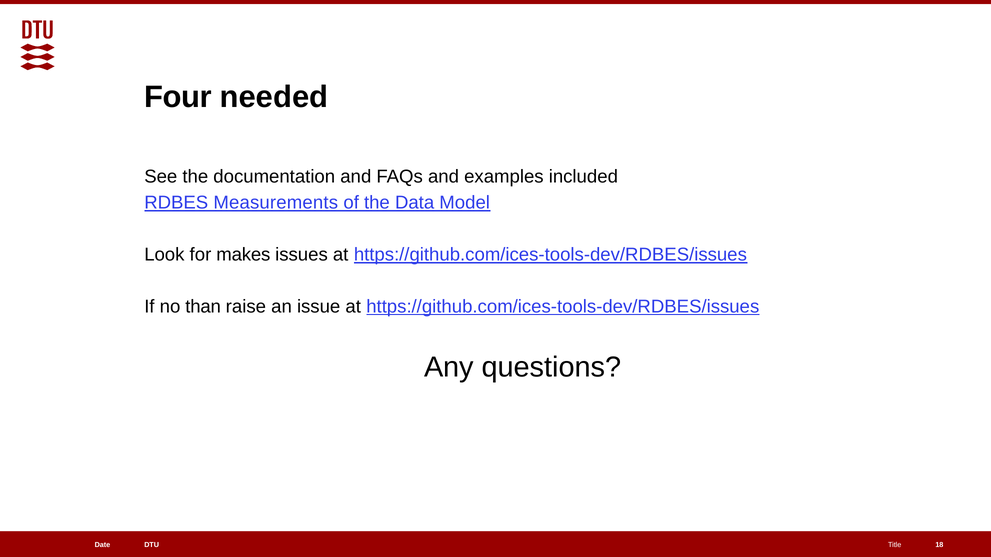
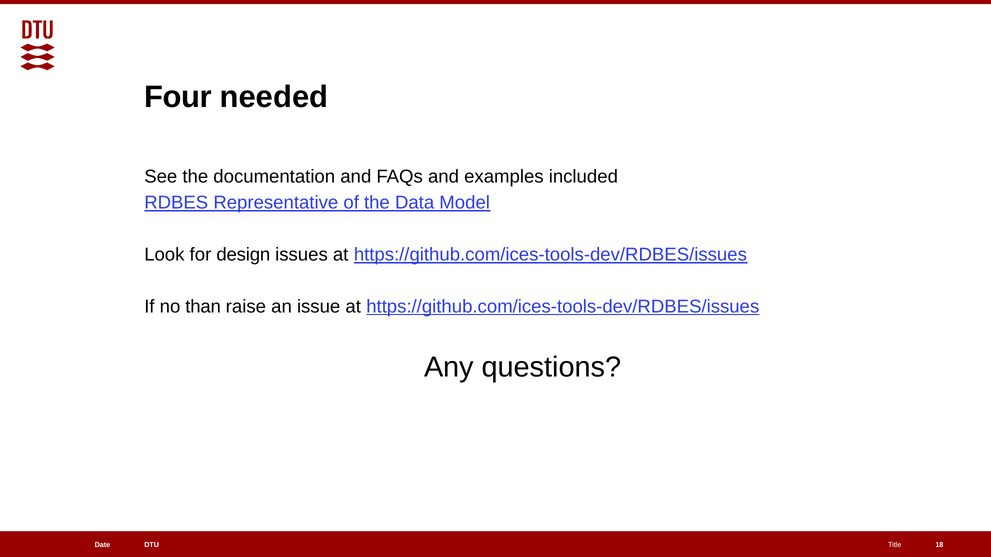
Measurements: Measurements -> Representative
makes: makes -> design
